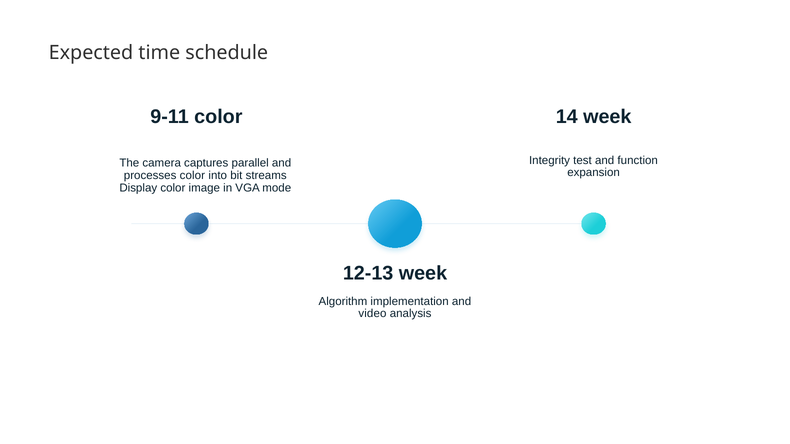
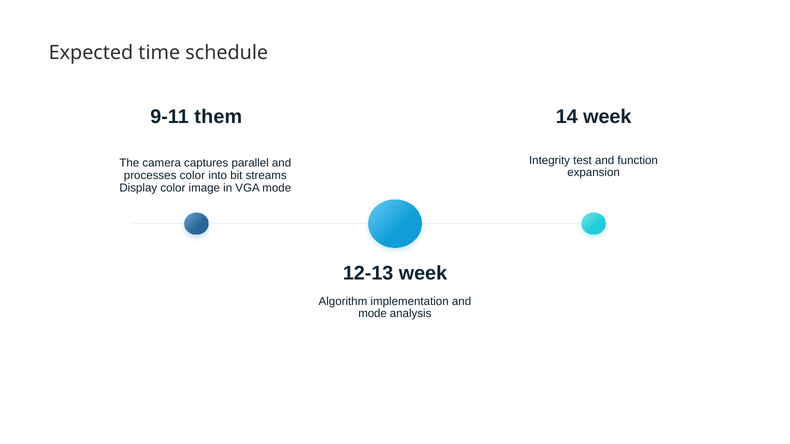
9-11 color: color -> them
video at (372, 314): video -> mode
